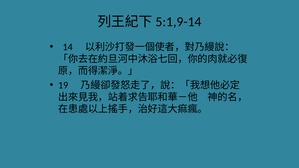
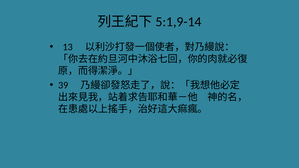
14: 14 -> 13
19: 19 -> 39
